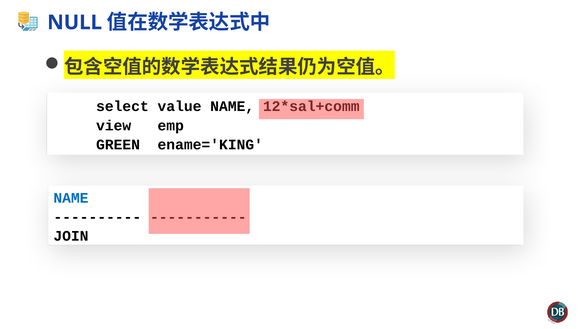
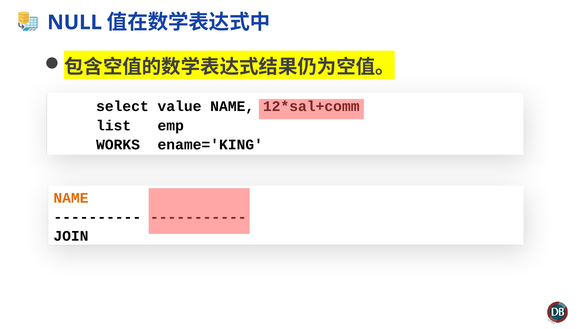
view: view -> list
GREEN: GREEN -> WORKS
NAME at (71, 198) colour: blue -> orange
